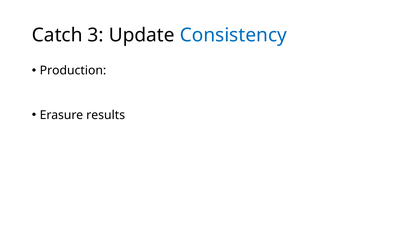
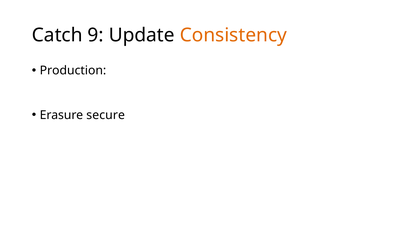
3: 3 -> 9
Consistency colour: blue -> orange
results: results -> secure
